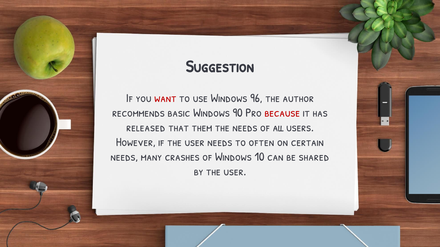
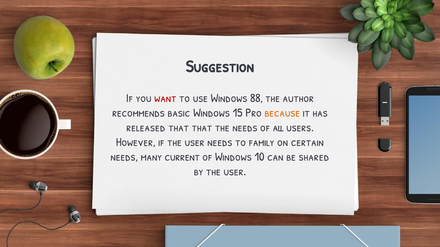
96: 96 -> 88
90: 90 -> 15
because colour: red -> orange
that them: them -> that
often: often -> family
crashes: crashes -> current
